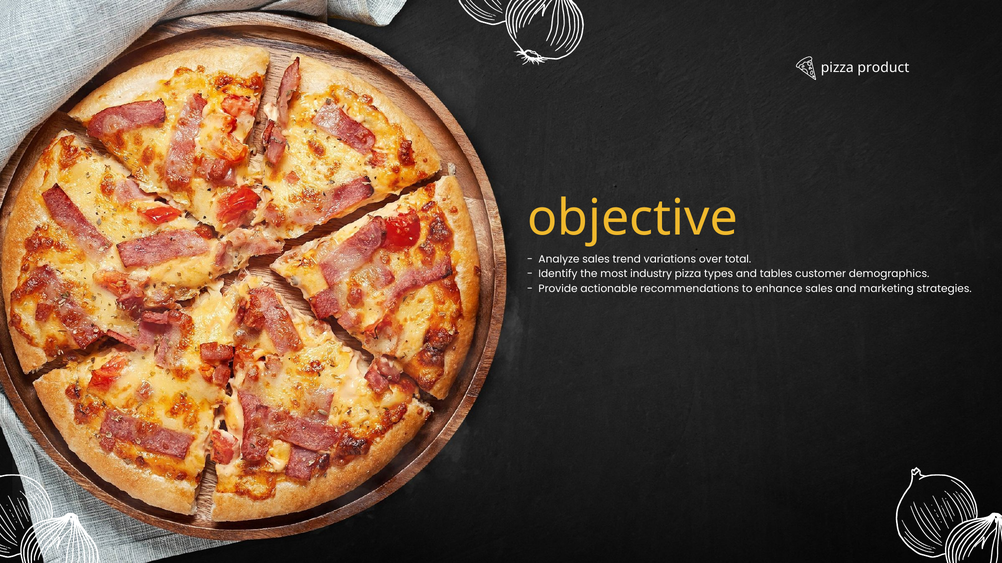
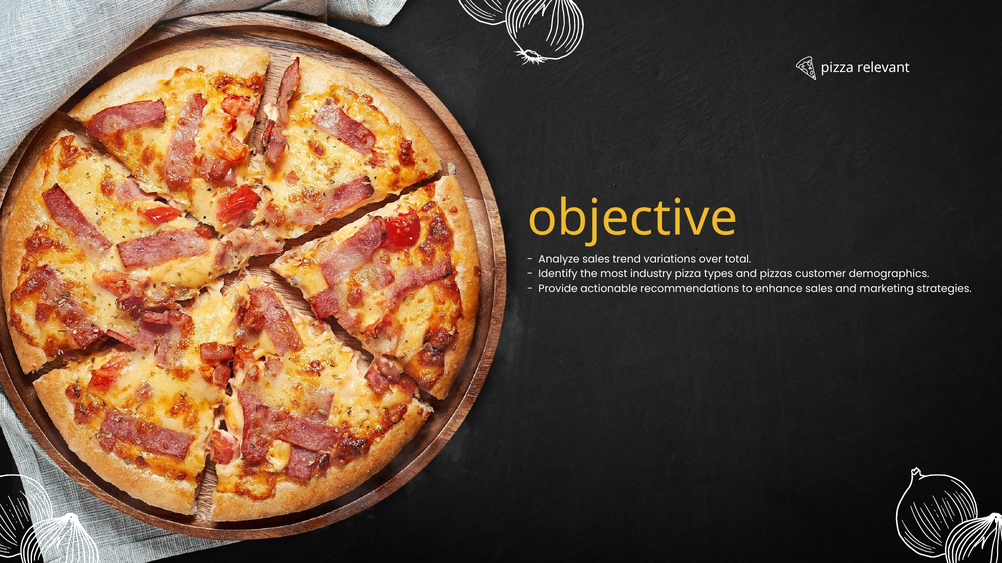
product: product -> relevant
tables: tables -> pizzas
